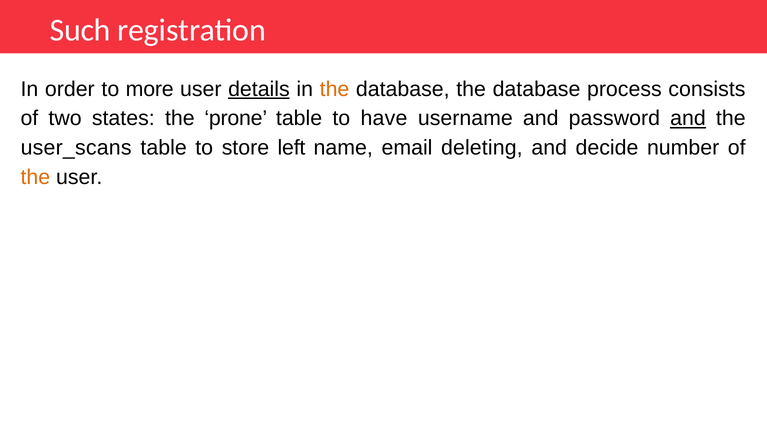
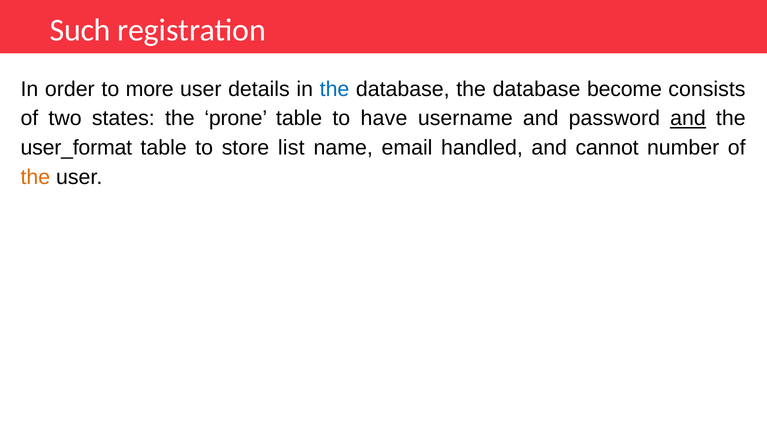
details underline: present -> none
the at (335, 89) colour: orange -> blue
process: process -> become
user_scans: user_scans -> user_format
left: left -> list
deleting: deleting -> handled
decide: decide -> cannot
